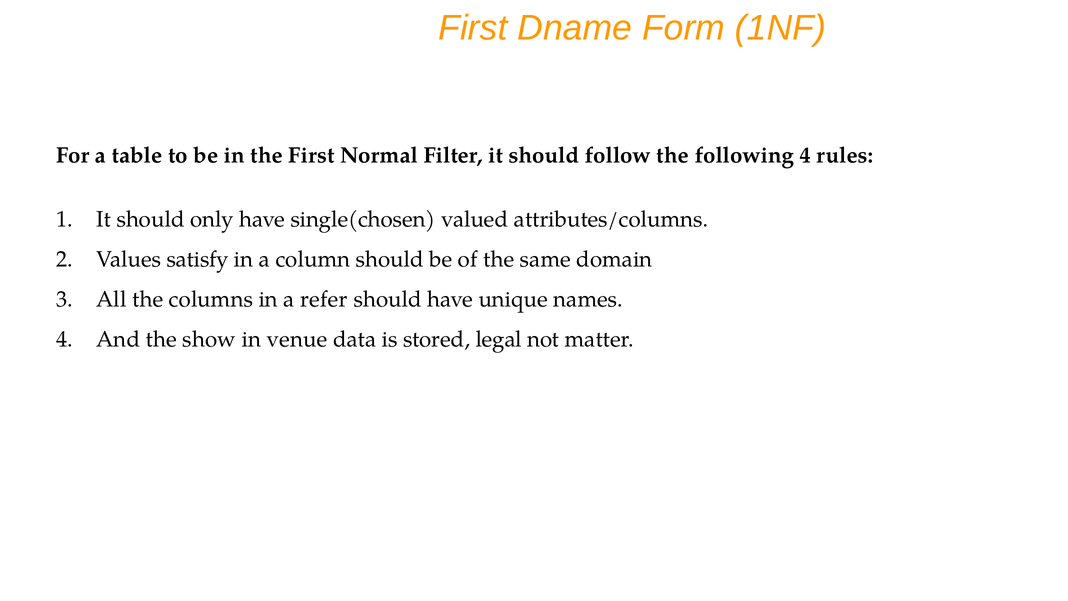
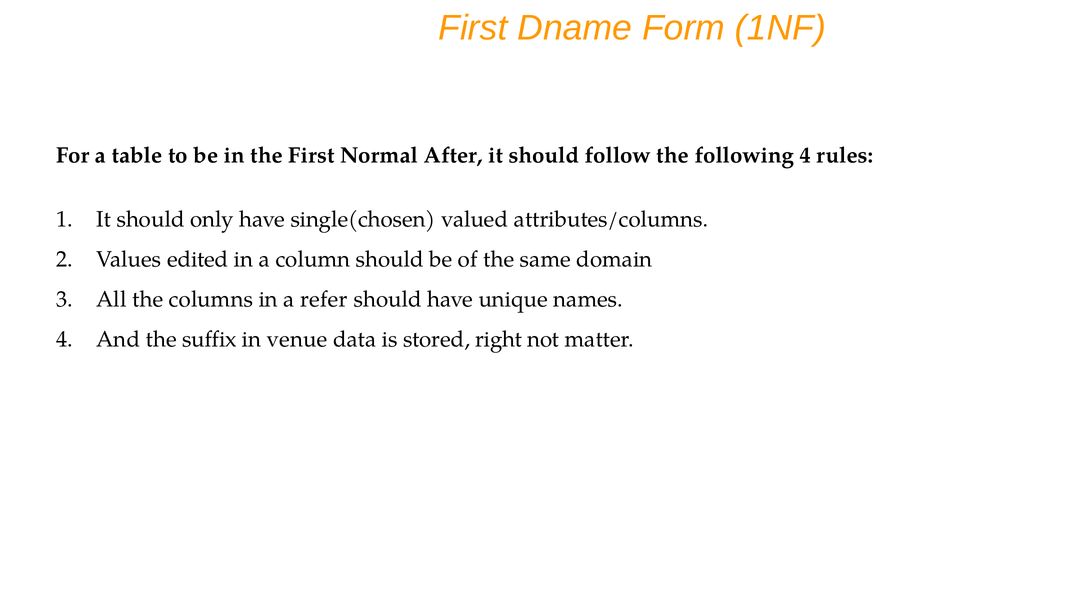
Filter: Filter -> After
satisfy: satisfy -> edited
show: show -> suffix
legal: legal -> right
